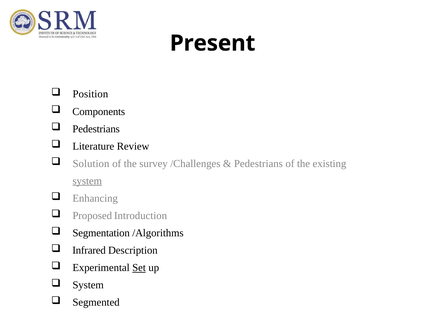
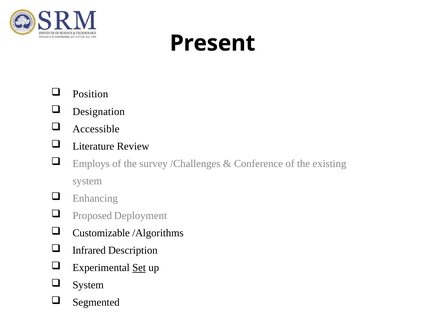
Components: Components -> Designation
Pedestrians at (96, 129): Pedestrians -> Accessible
Solution: Solution -> Employs
Pedestrians at (258, 163): Pedestrians -> Conference
system at (87, 181) underline: present -> none
Introduction: Introduction -> Deployment
Segmentation: Segmentation -> Customizable
